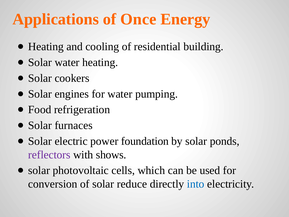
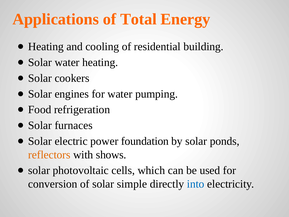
Once: Once -> Total
reflectors colour: purple -> orange
reduce: reduce -> simple
